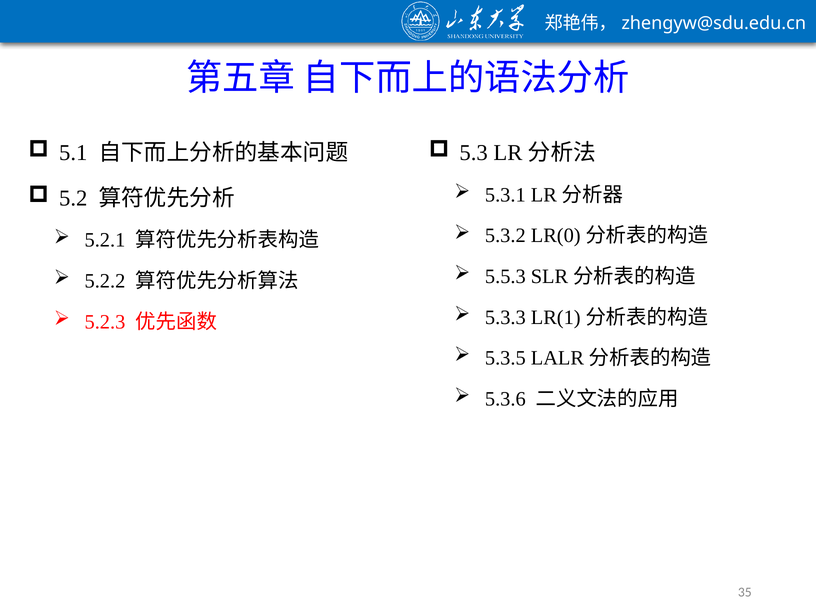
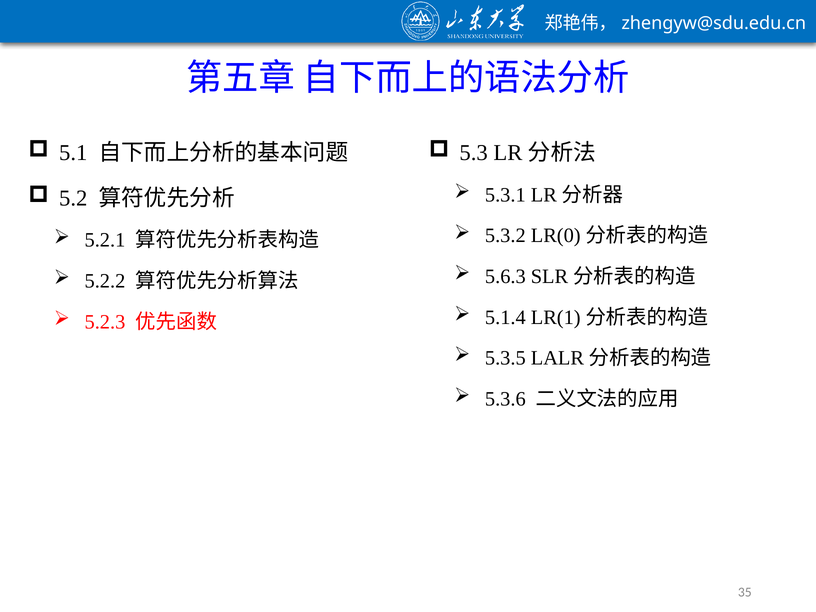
5.5.3: 5.5.3 -> 5.6.3
5.3.3: 5.3.3 -> 5.1.4
